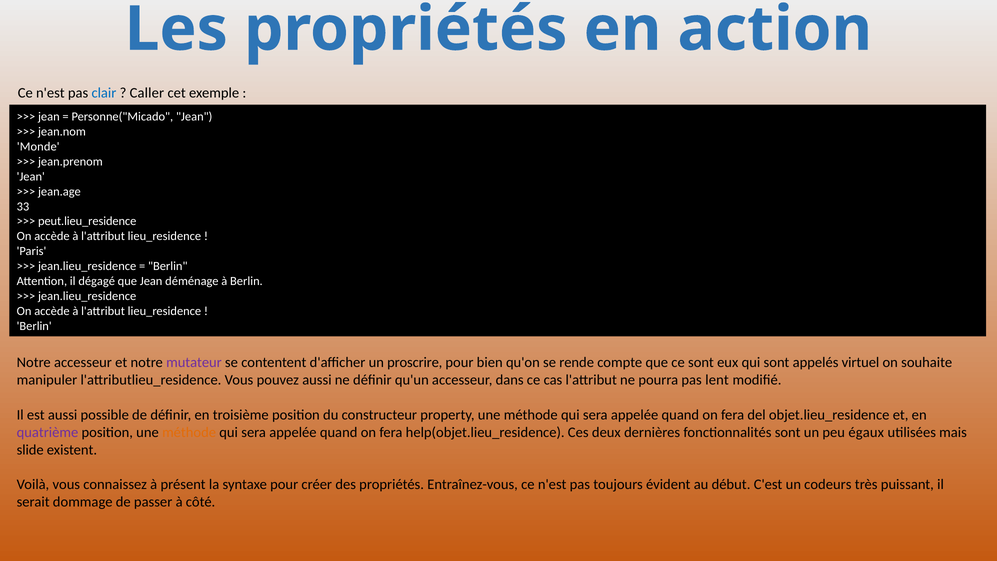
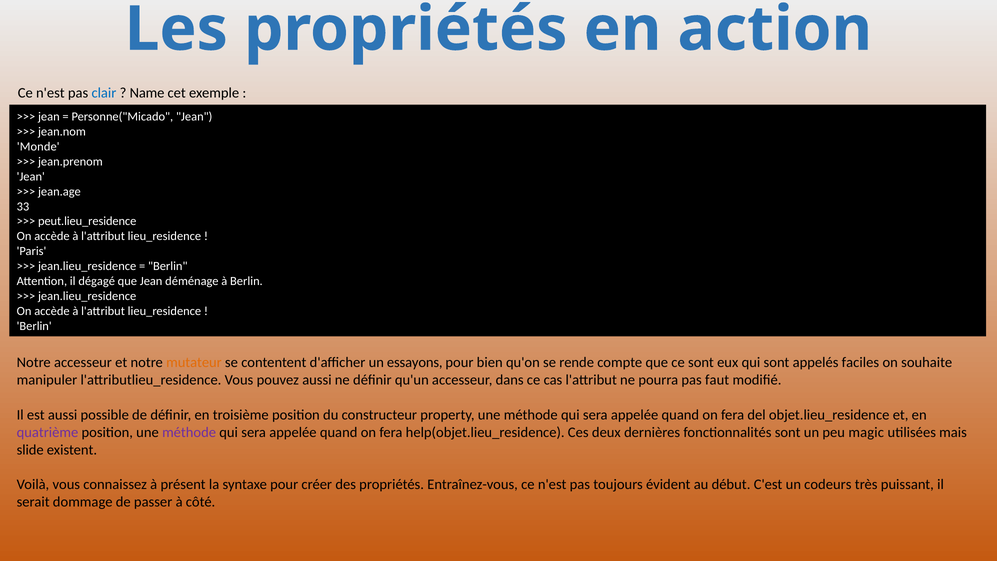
Caller: Caller -> Name
mutateur colour: purple -> orange
proscrire: proscrire -> essayons
virtuel: virtuel -> faciles
lent: lent -> faut
méthode at (189, 432) colour: orange -> purple
égaux: égaux -> magic
